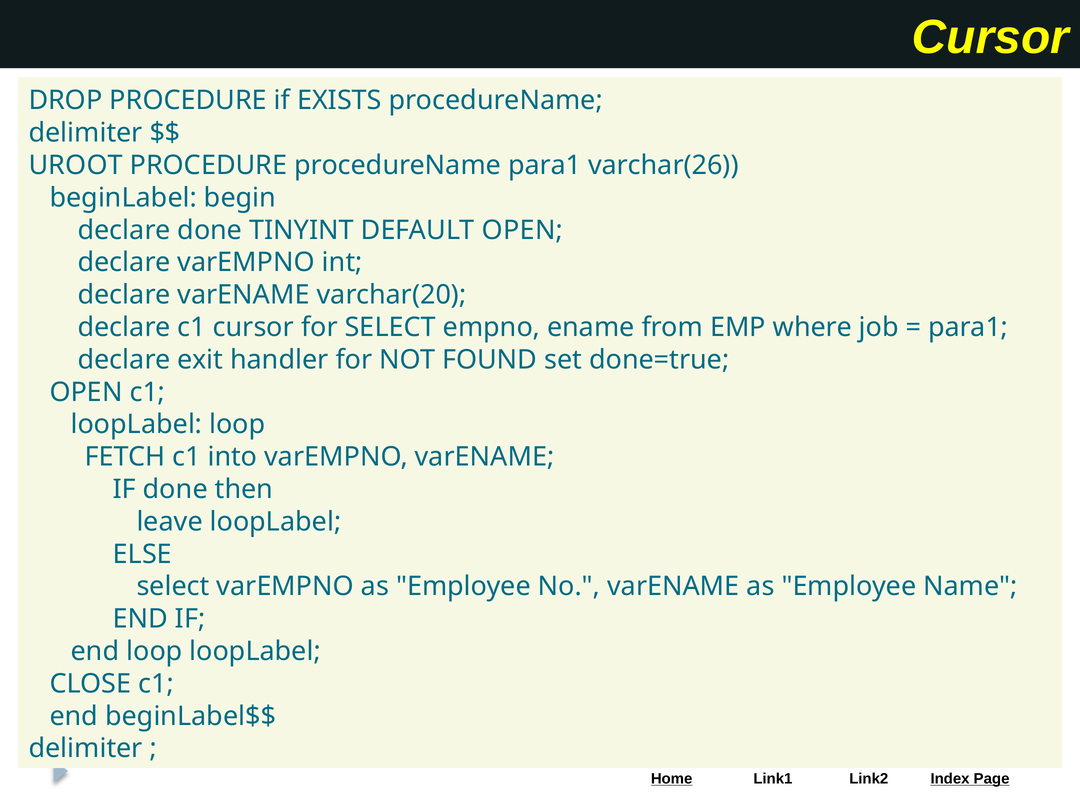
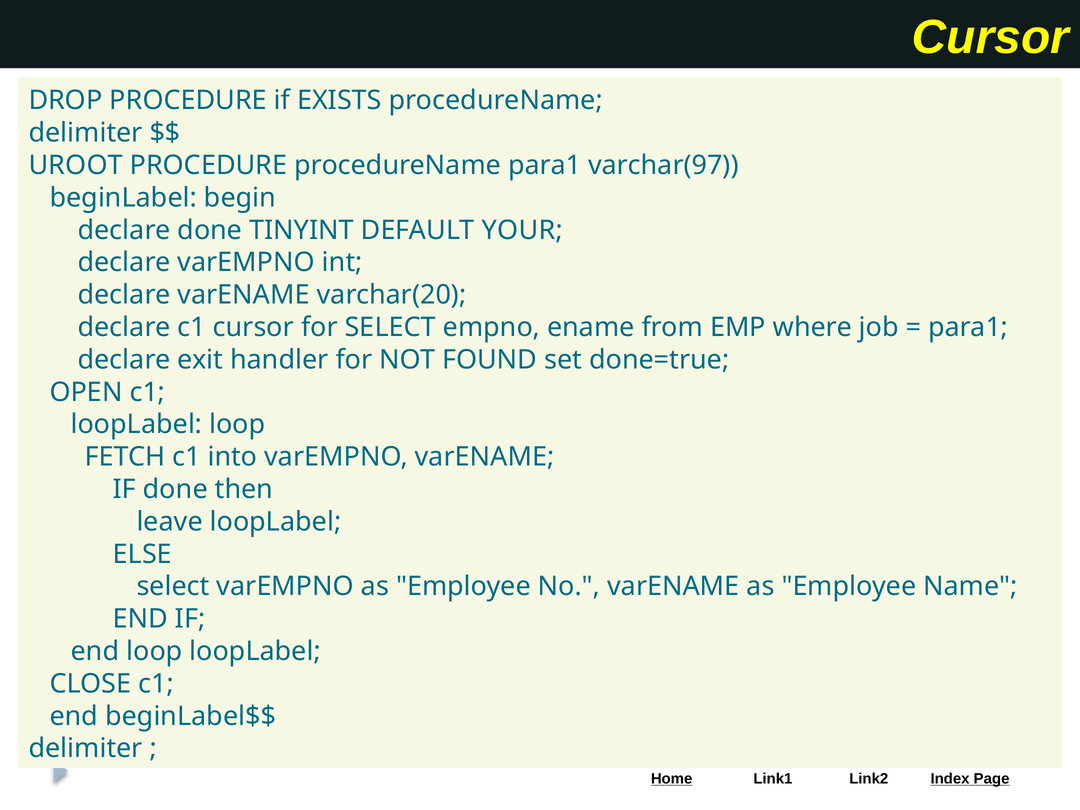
varchar(26: varchar(26 -> varchar(97
DEFAULT OPEN: OPEN -> YOUR
